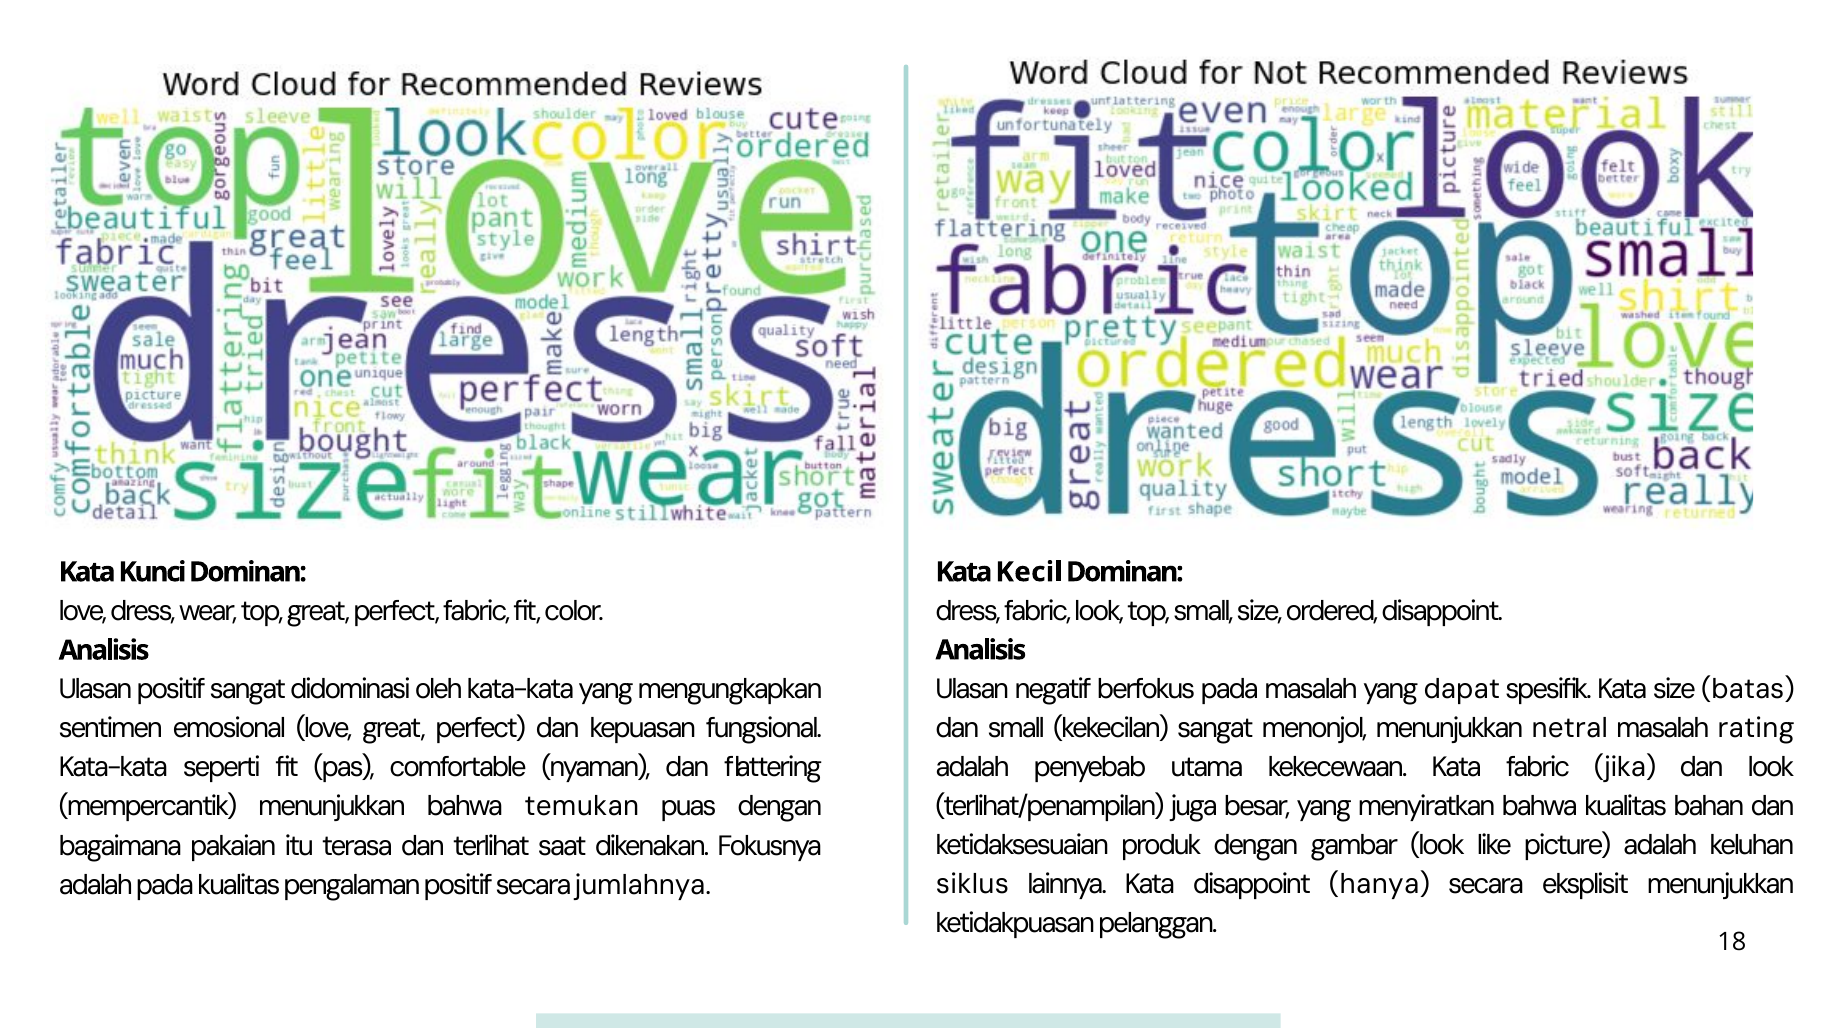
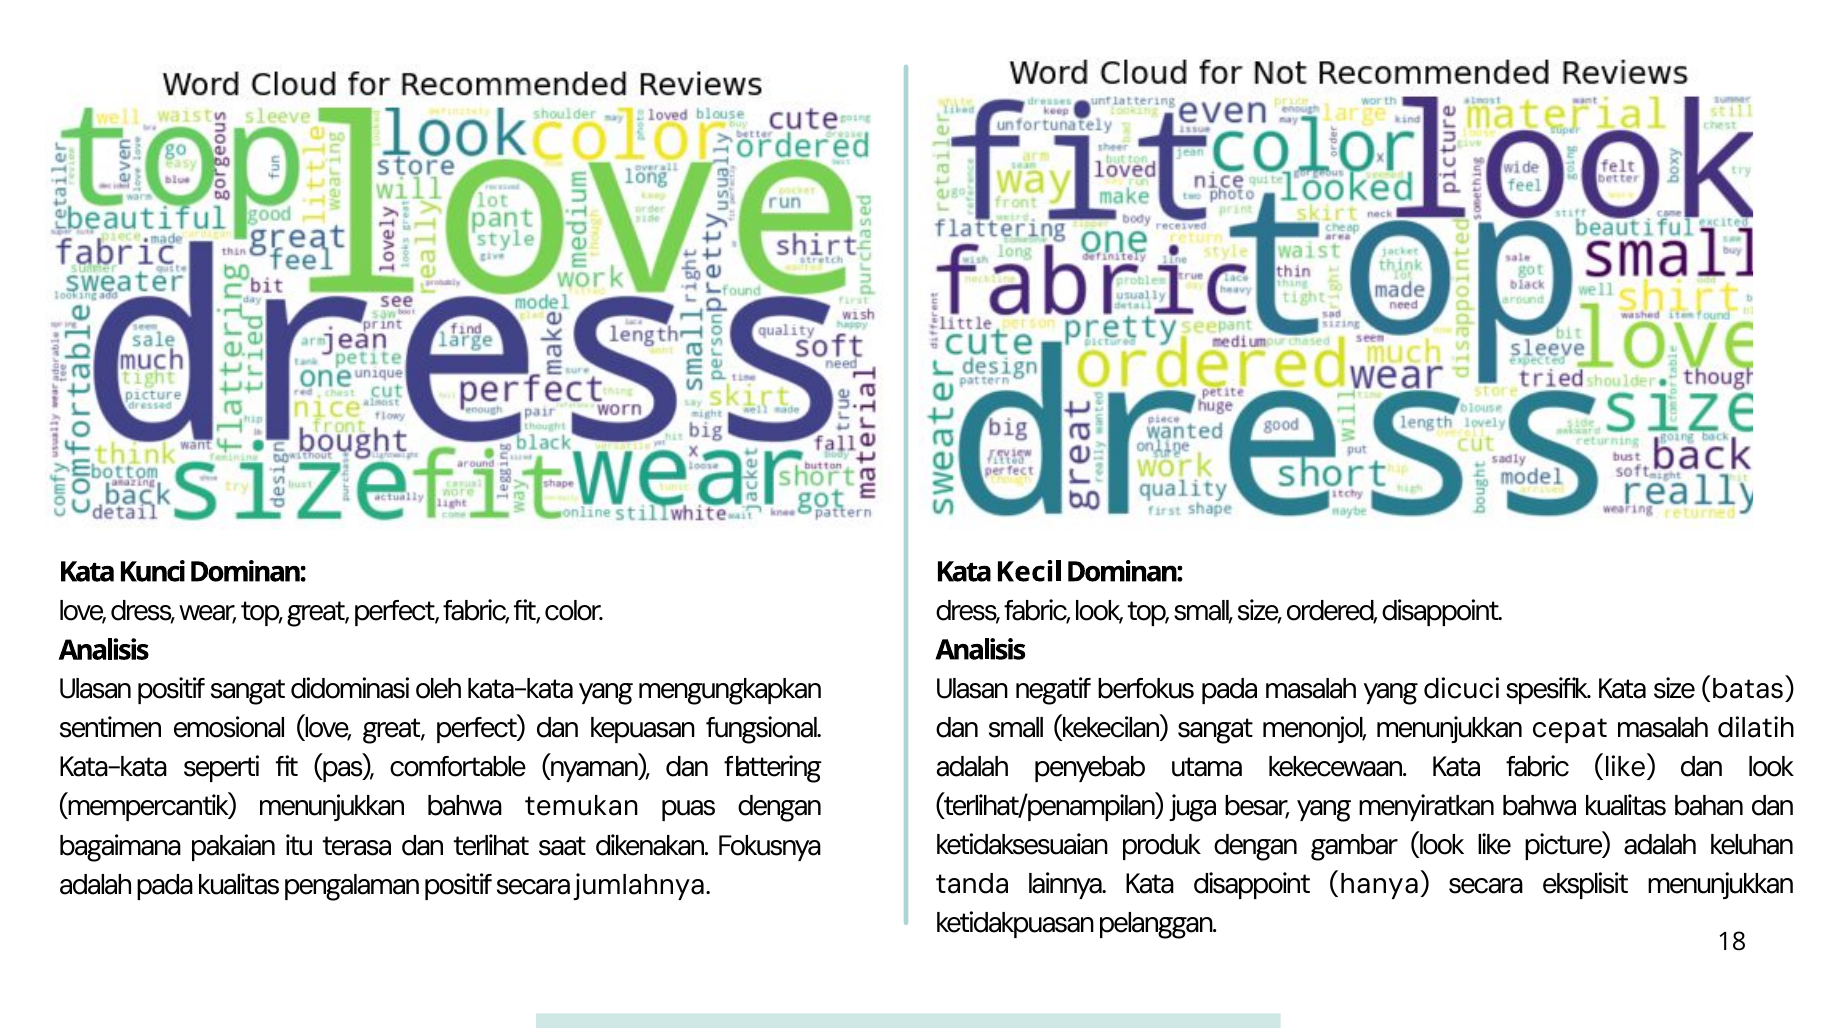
dapat: dapat -> dicuci
netral: netral -> cepat
rating: rating -> dilatih
fabric jika: jika -> like
siklus: siklus -> tanda
